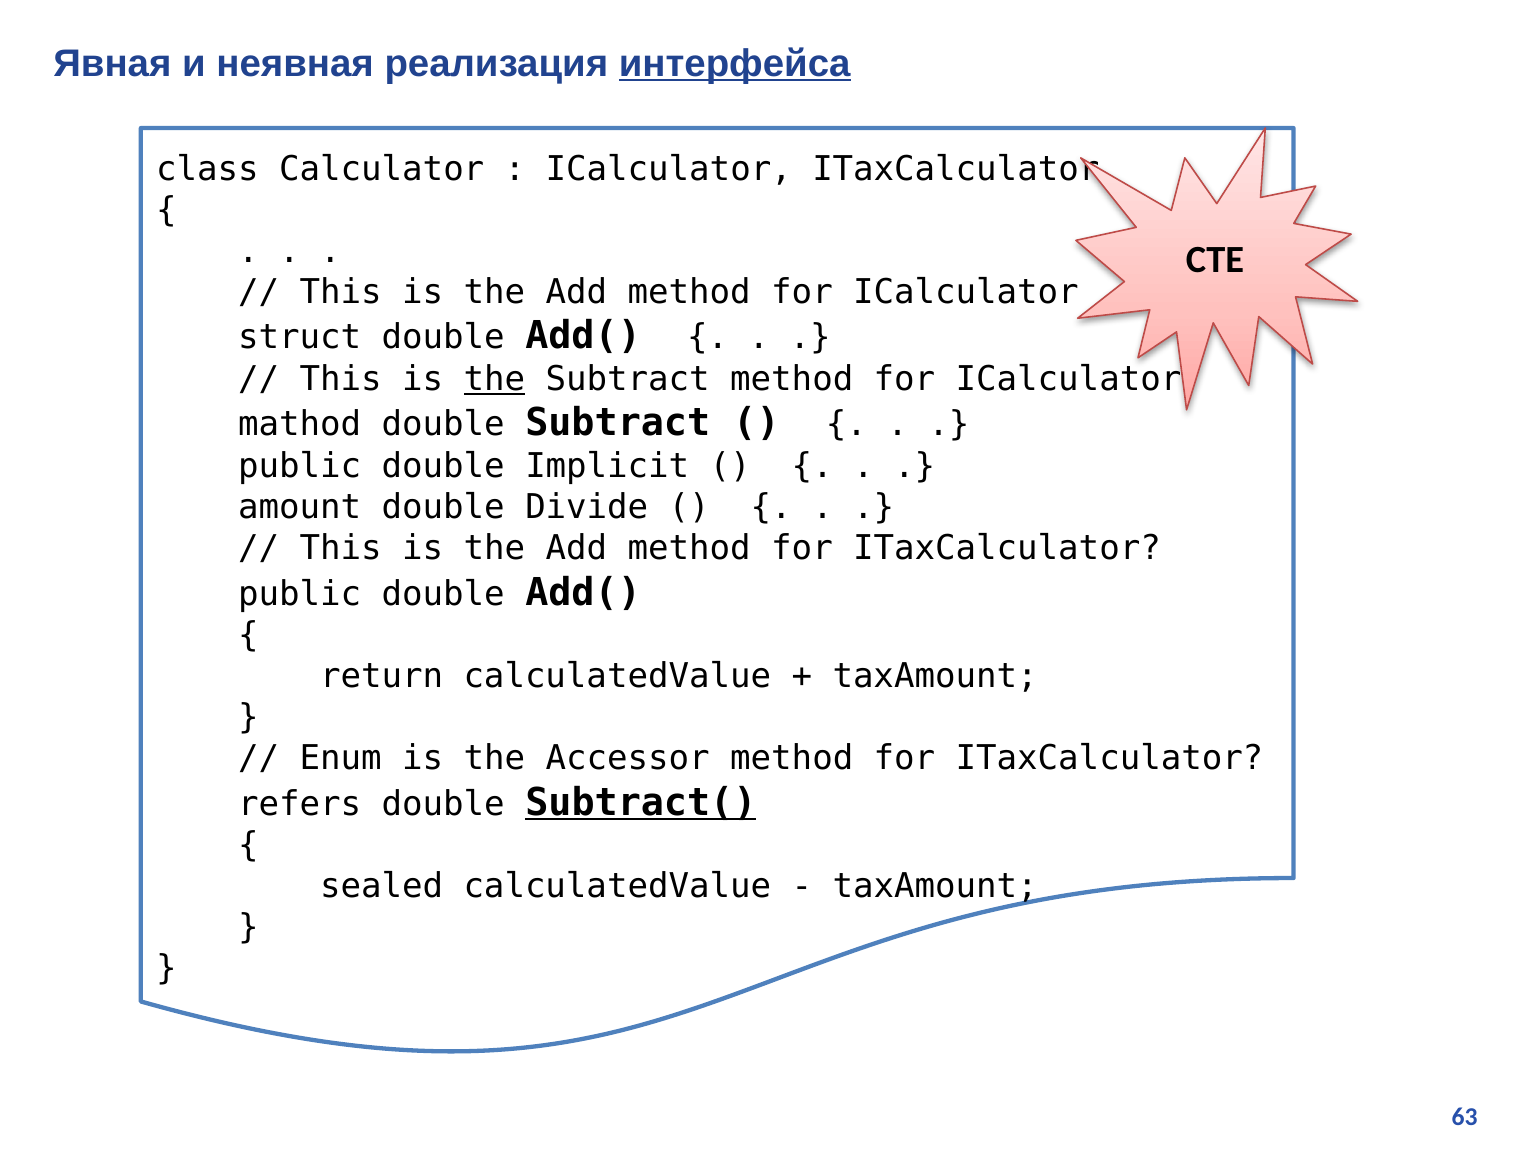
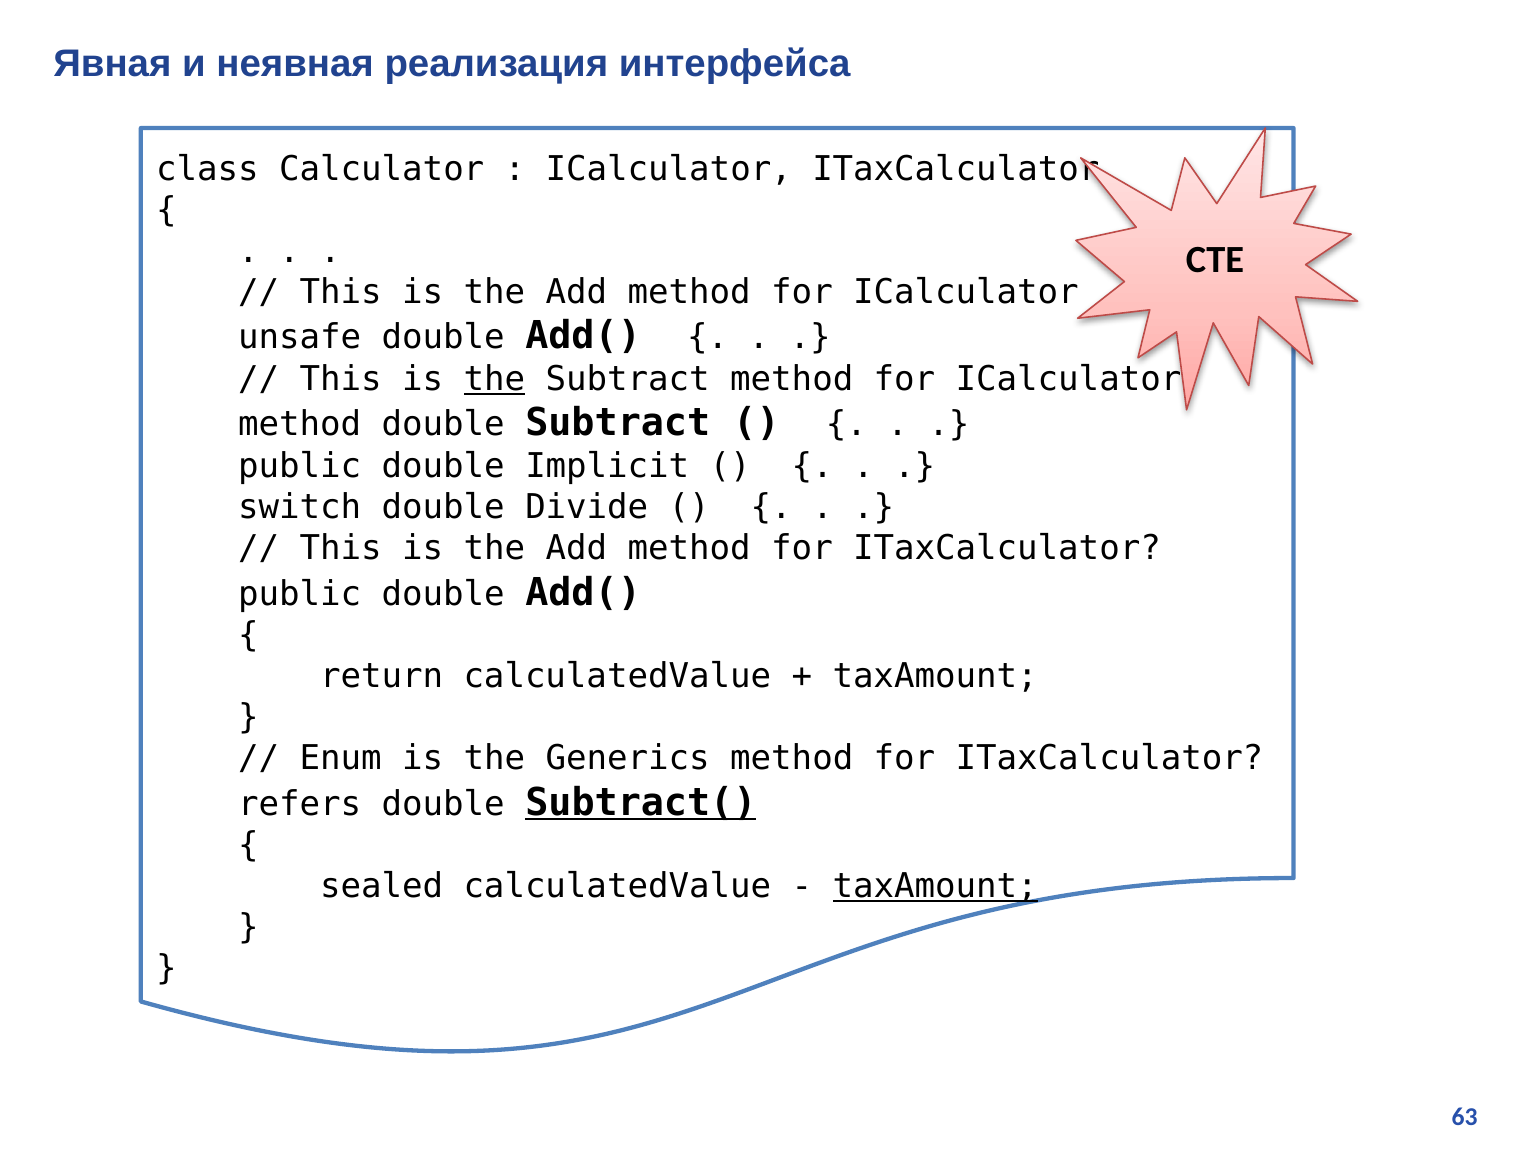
интерфейса underline: present -> none
struct: struct -> unsafe
mathod at (300, 425): mathod -> method
amount: amount -> switch
Accessor: Accessor -> Generics
taxAmount at (935, 886) underline: none -> present
